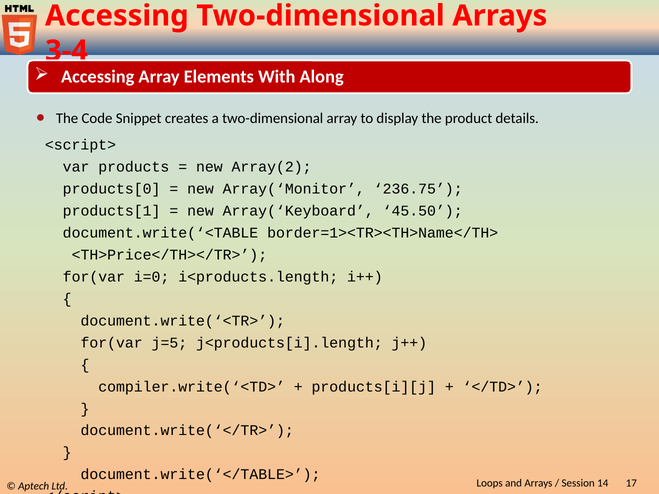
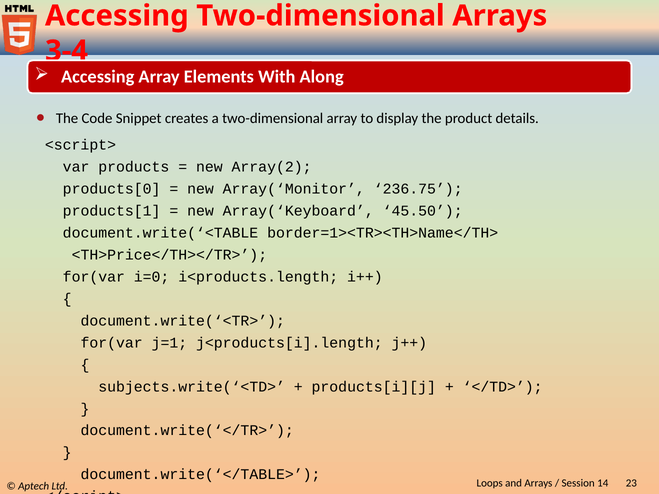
j=5: j=5 -> j=1
compiler.write(‘<TD>: compiler.write(‘<TD> -> subjects.write(‘<TD>
17: 17 -> 23
